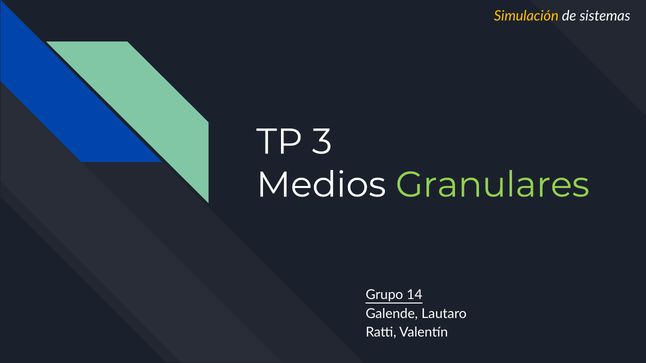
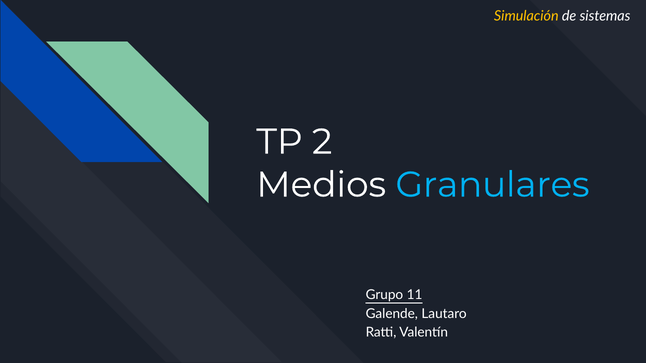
3: 3 -> 2
Granulares colour: light green -> light blue
14: 14 -> 11
